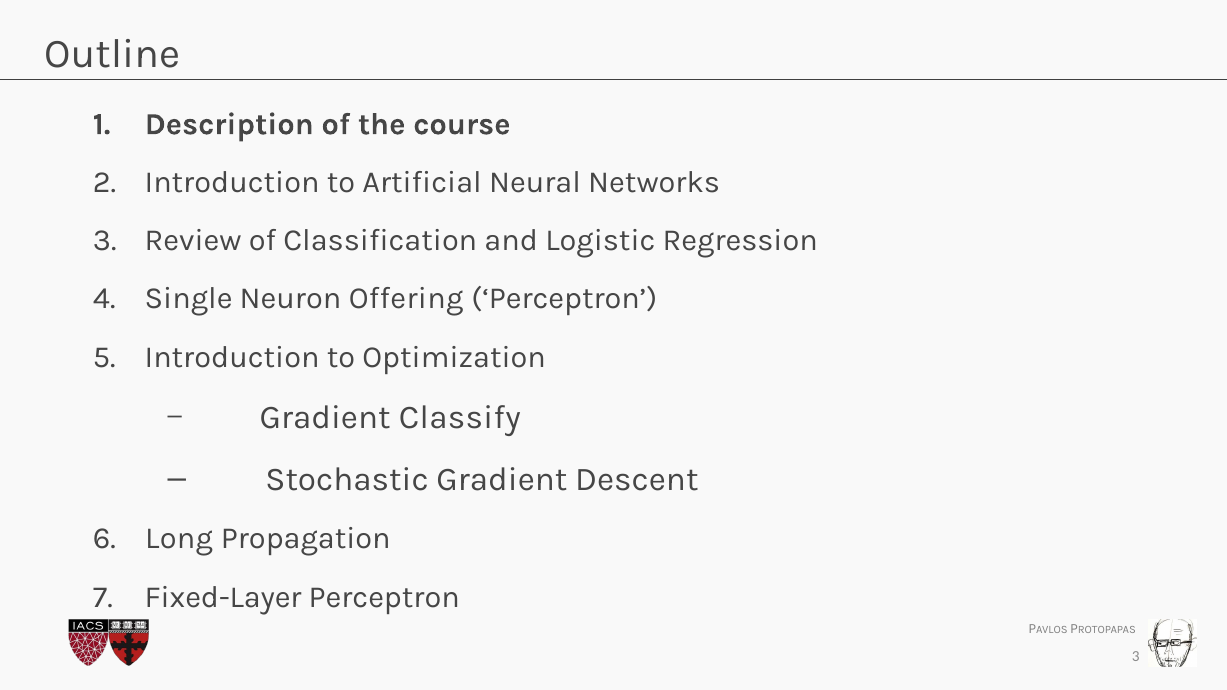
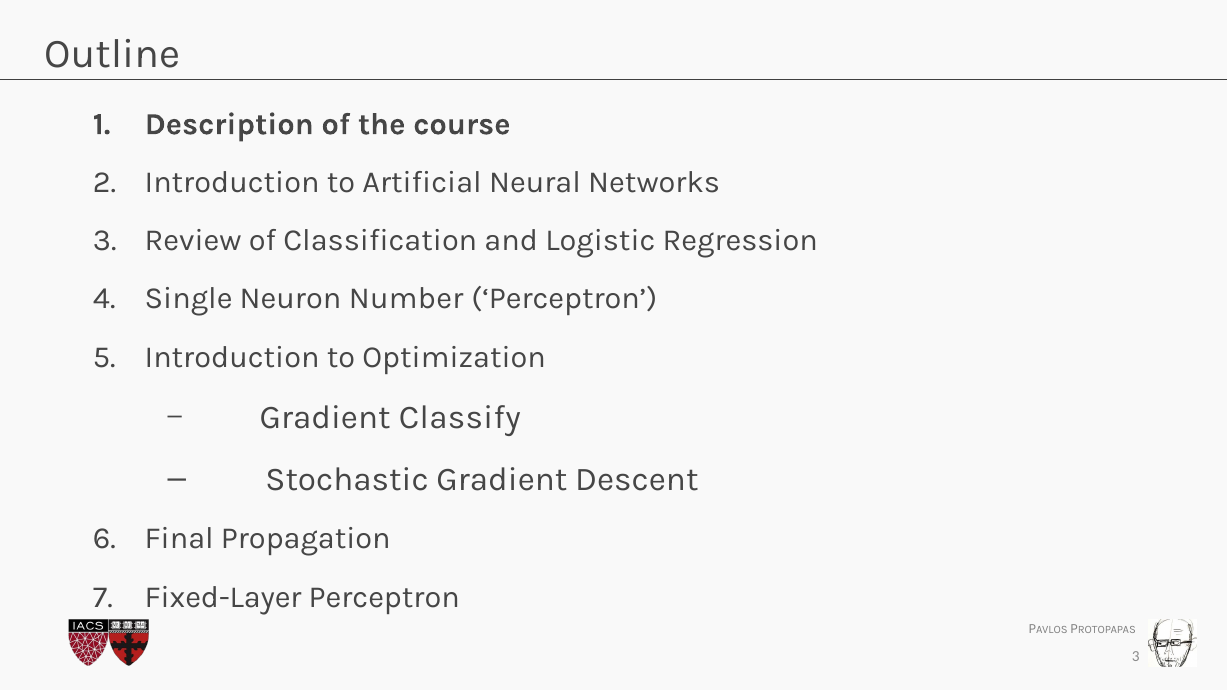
Offering: Offering -> Number
Long: Long -> Final
